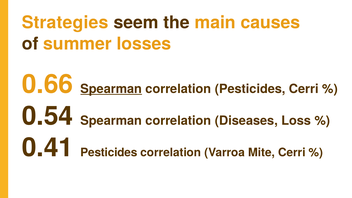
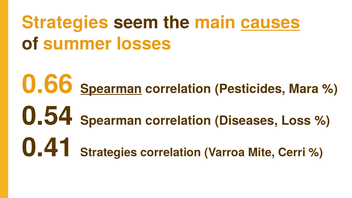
causes underline: none -> present
Pesticides Cerri: Cerri -> Mara
0.41 Pesticides: Pesticides -> Strategies
